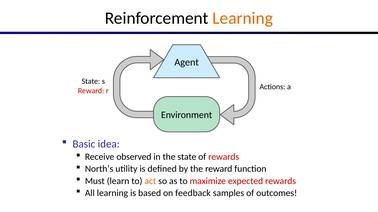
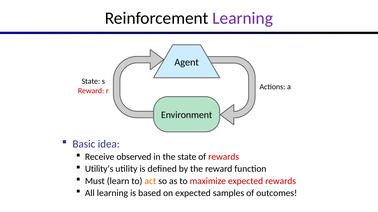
Learning at (243, 18) colour: orange -> purple
North’s: North’s -> Utility’s
on feedback: feedback -> expected
